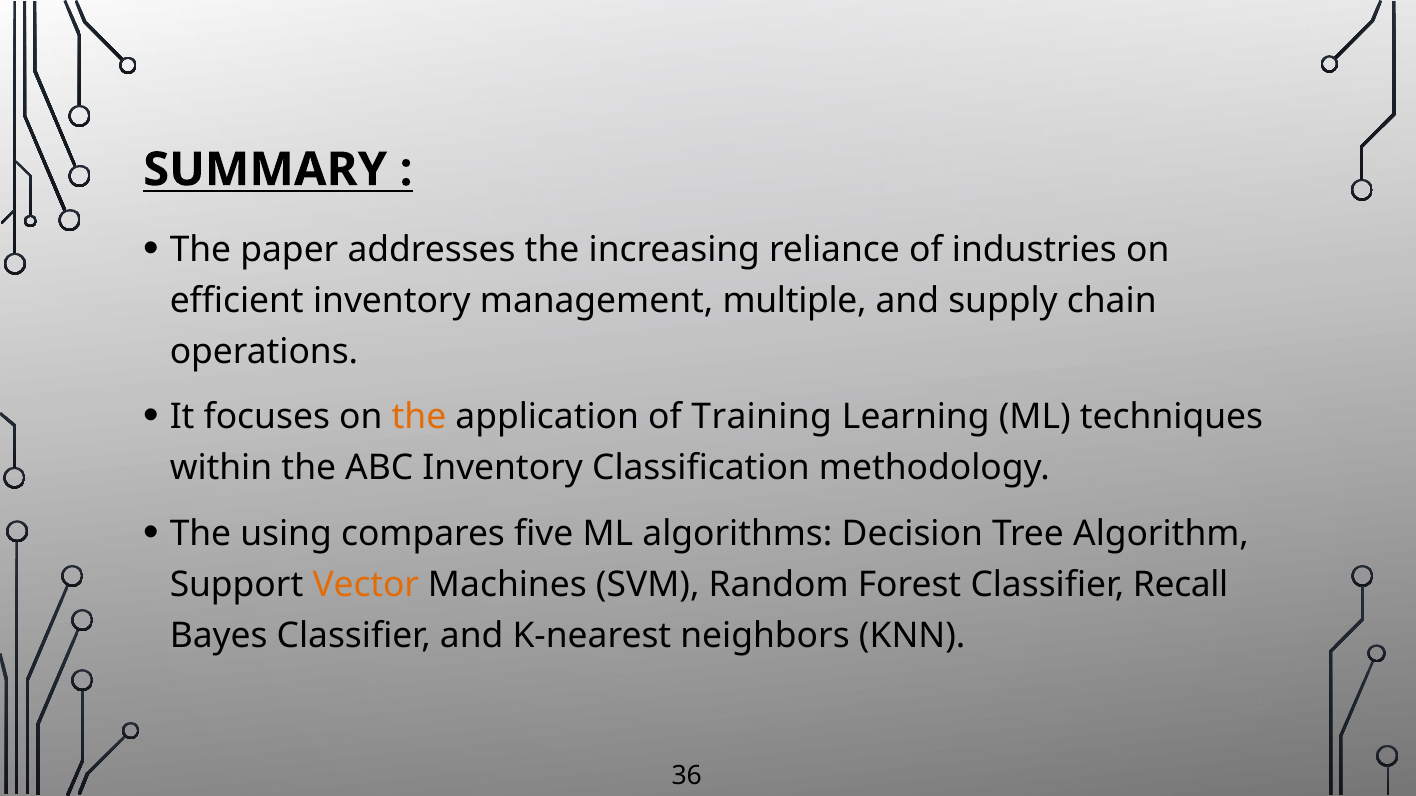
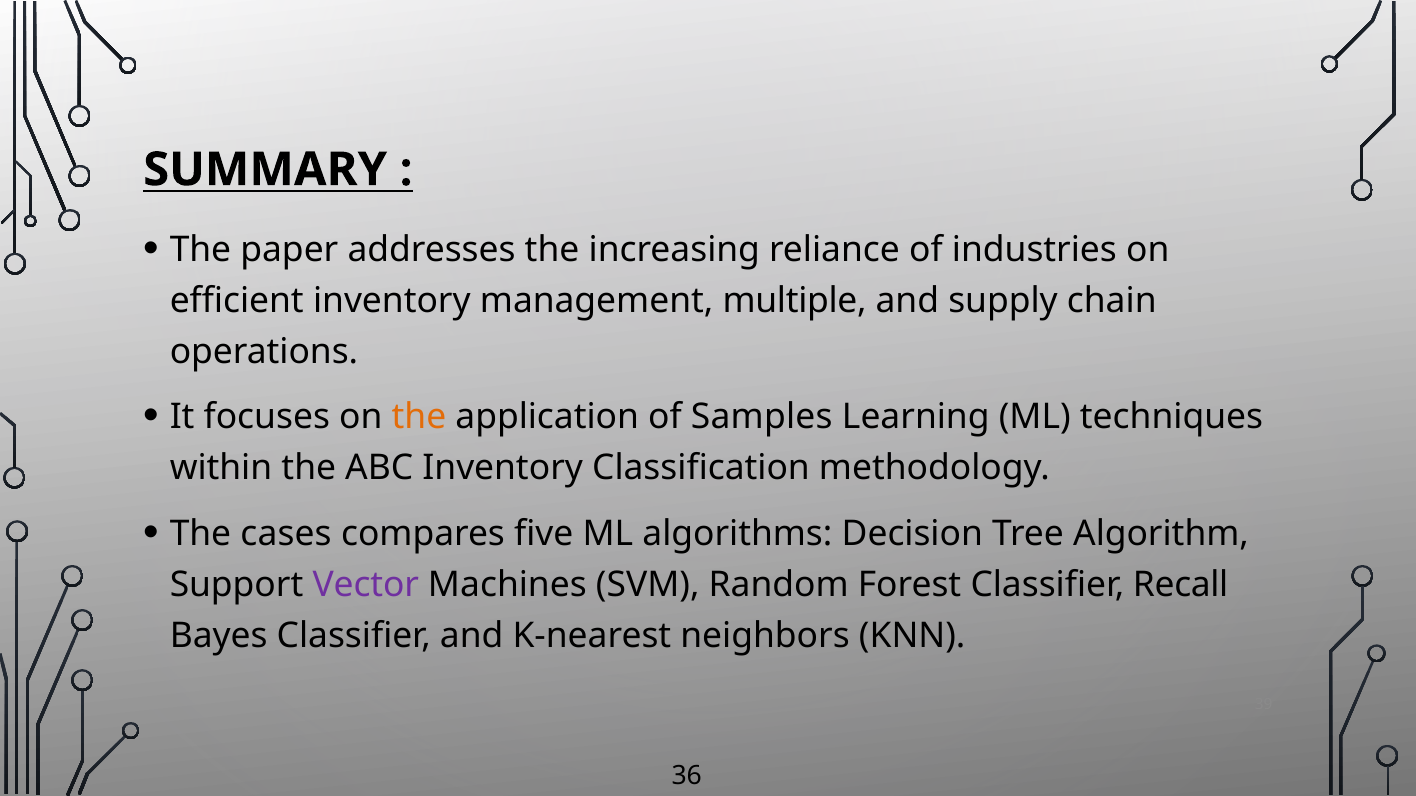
Training: Training -> Samples
using: using -> cases
Vector colour: orange -> purple
